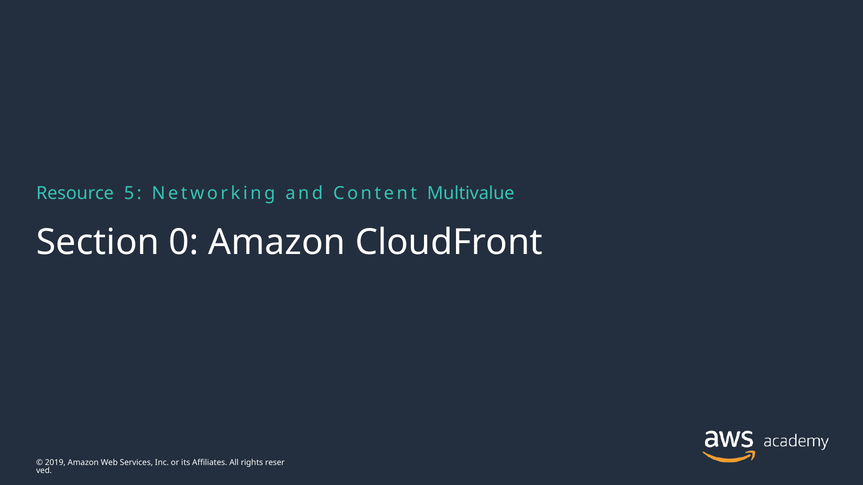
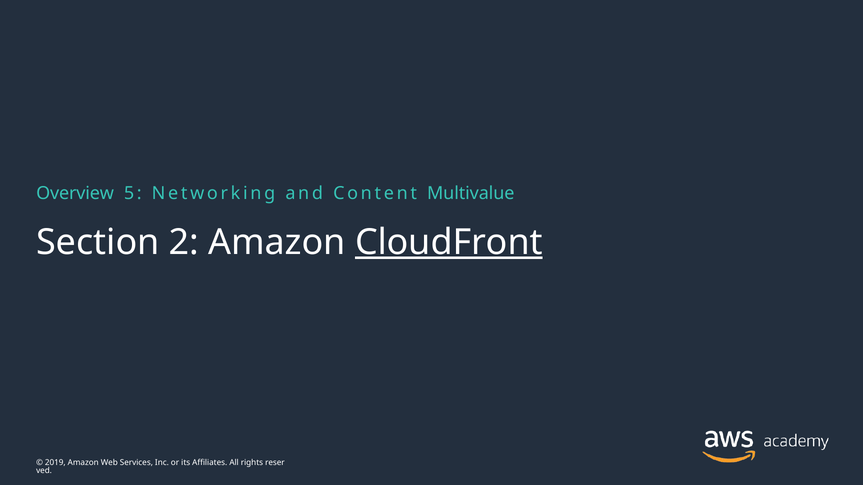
Resource: Resource -> Overview
0: 0 -> 2
CloudFront underline: none -> present
